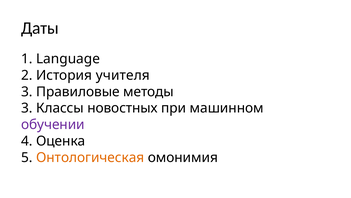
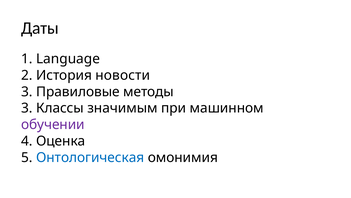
учителя: учителя -> новости
новостных: новостных -> значимым
Онтологическая colour: orange -> blue
